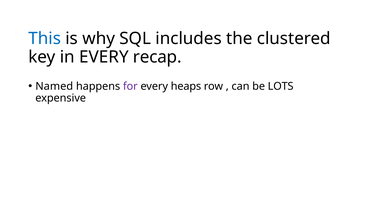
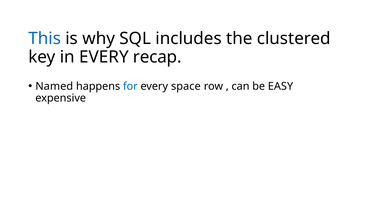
for colour: purple -> blue
heaps: heaps -> space
LOTS: LOTS -> EASY
